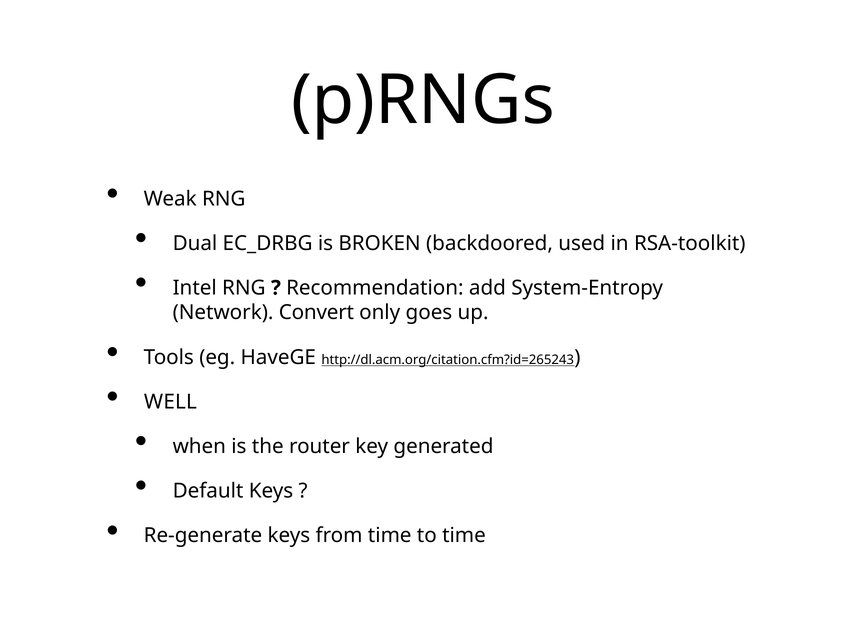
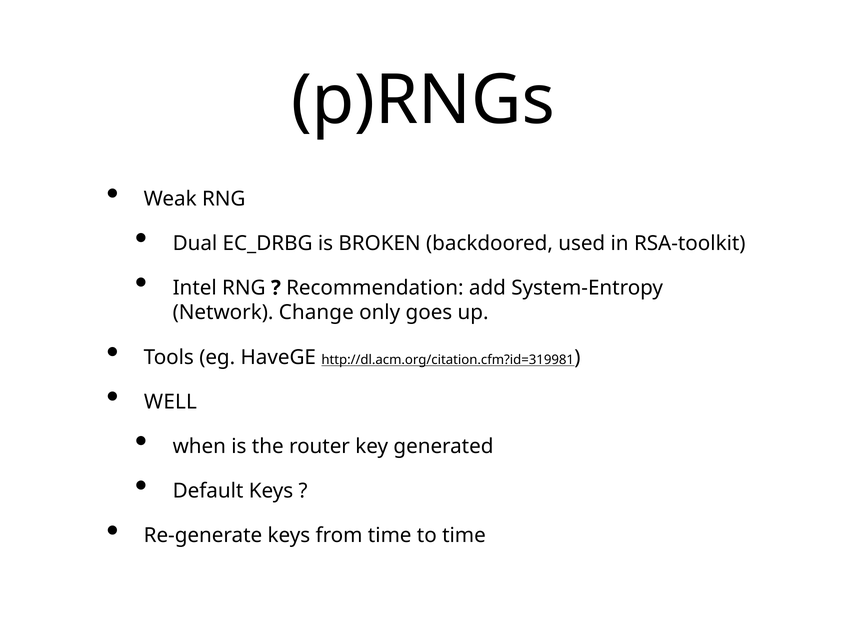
Convert: Convert -> Change
http://dl.acm.org/citation.cfm?id=265243: http://dl.acm.org/citation.cfm?id=265243 -> http://dl.acm.org/citation.cfm?id=319981
